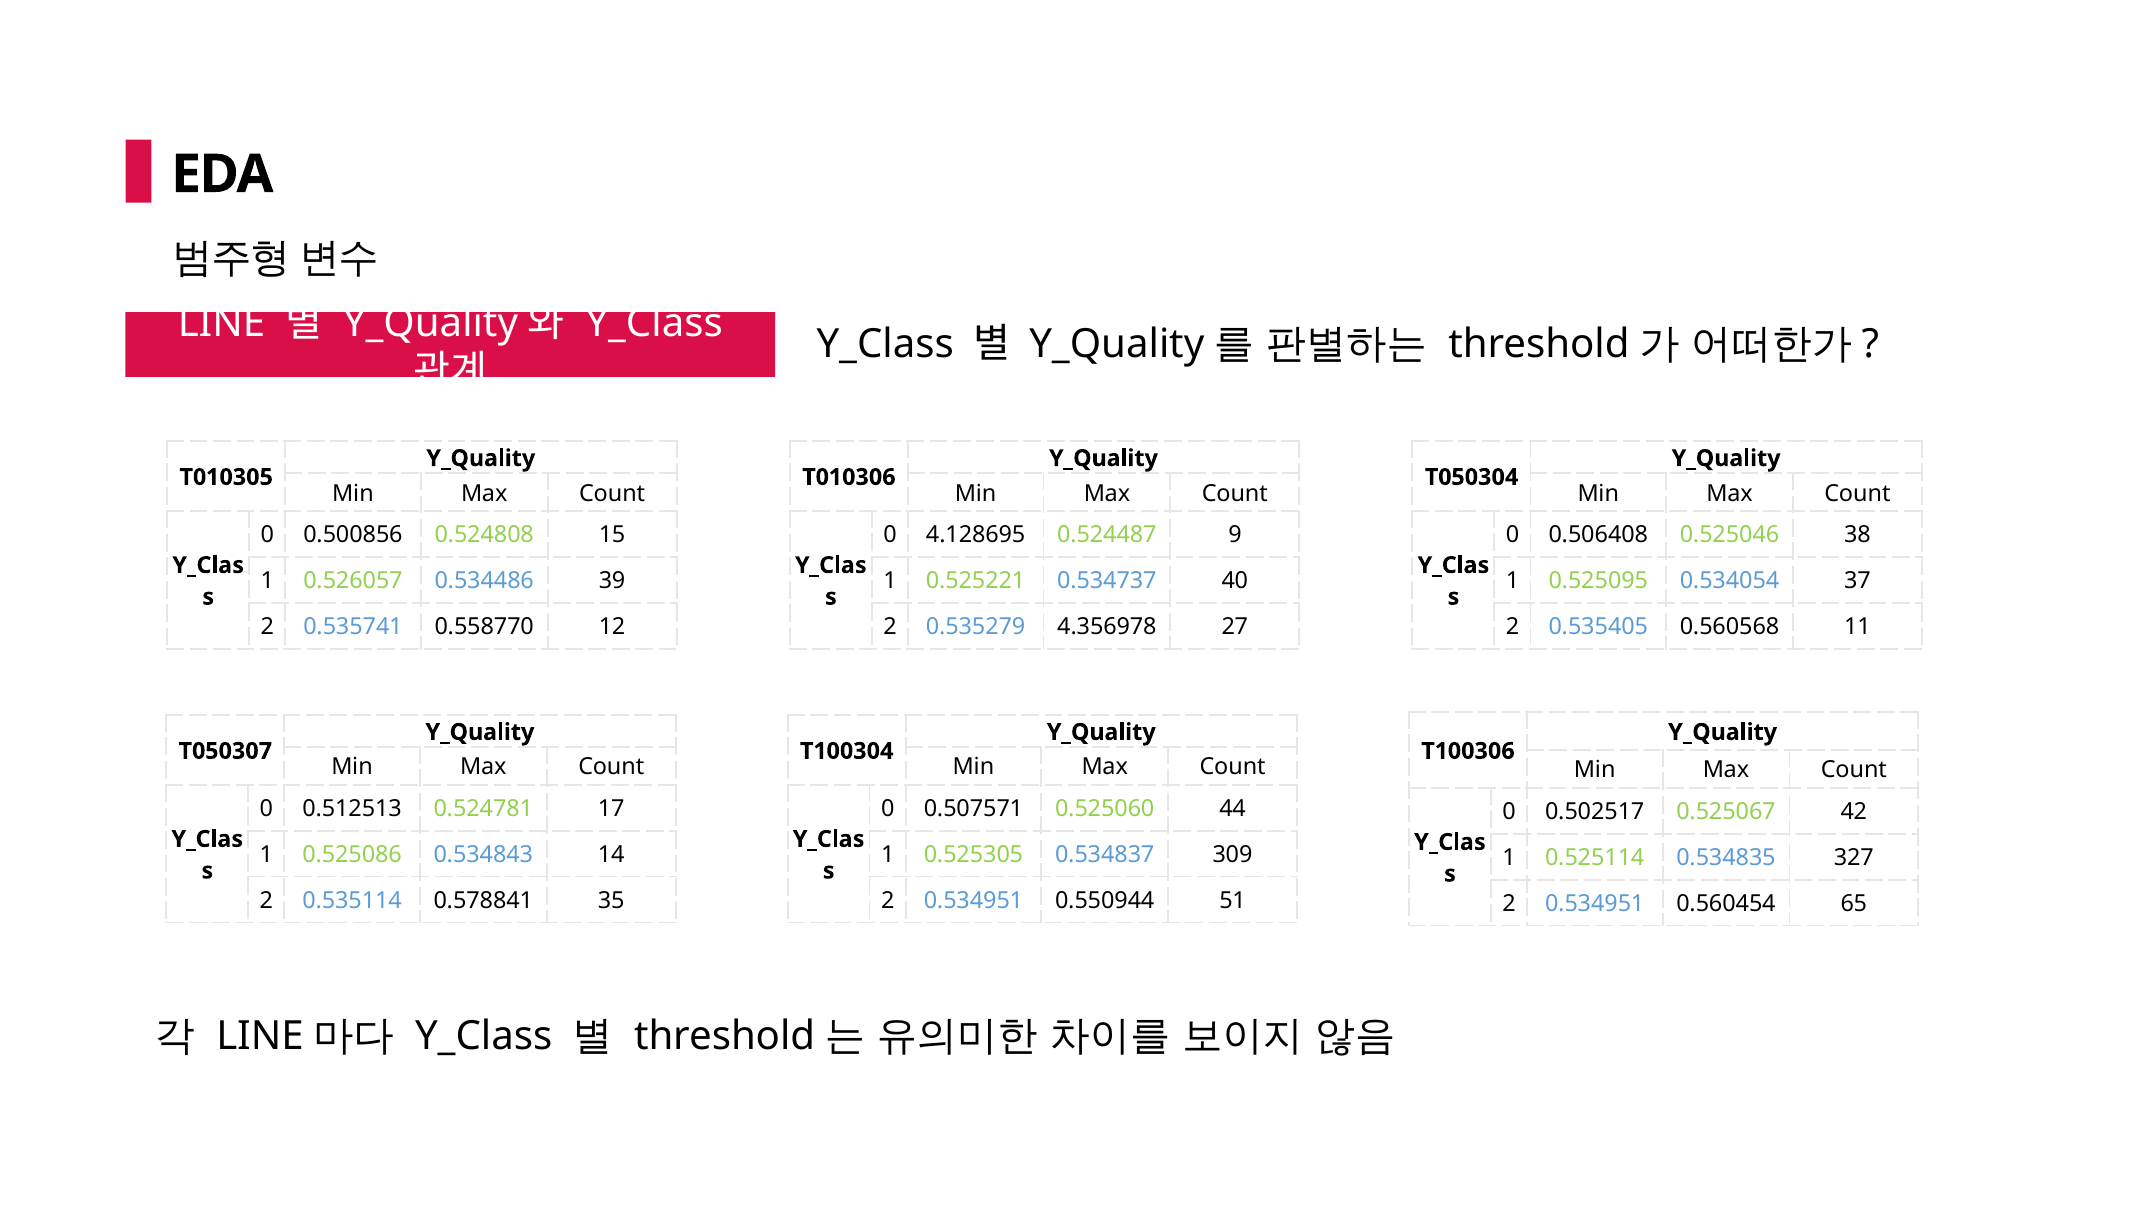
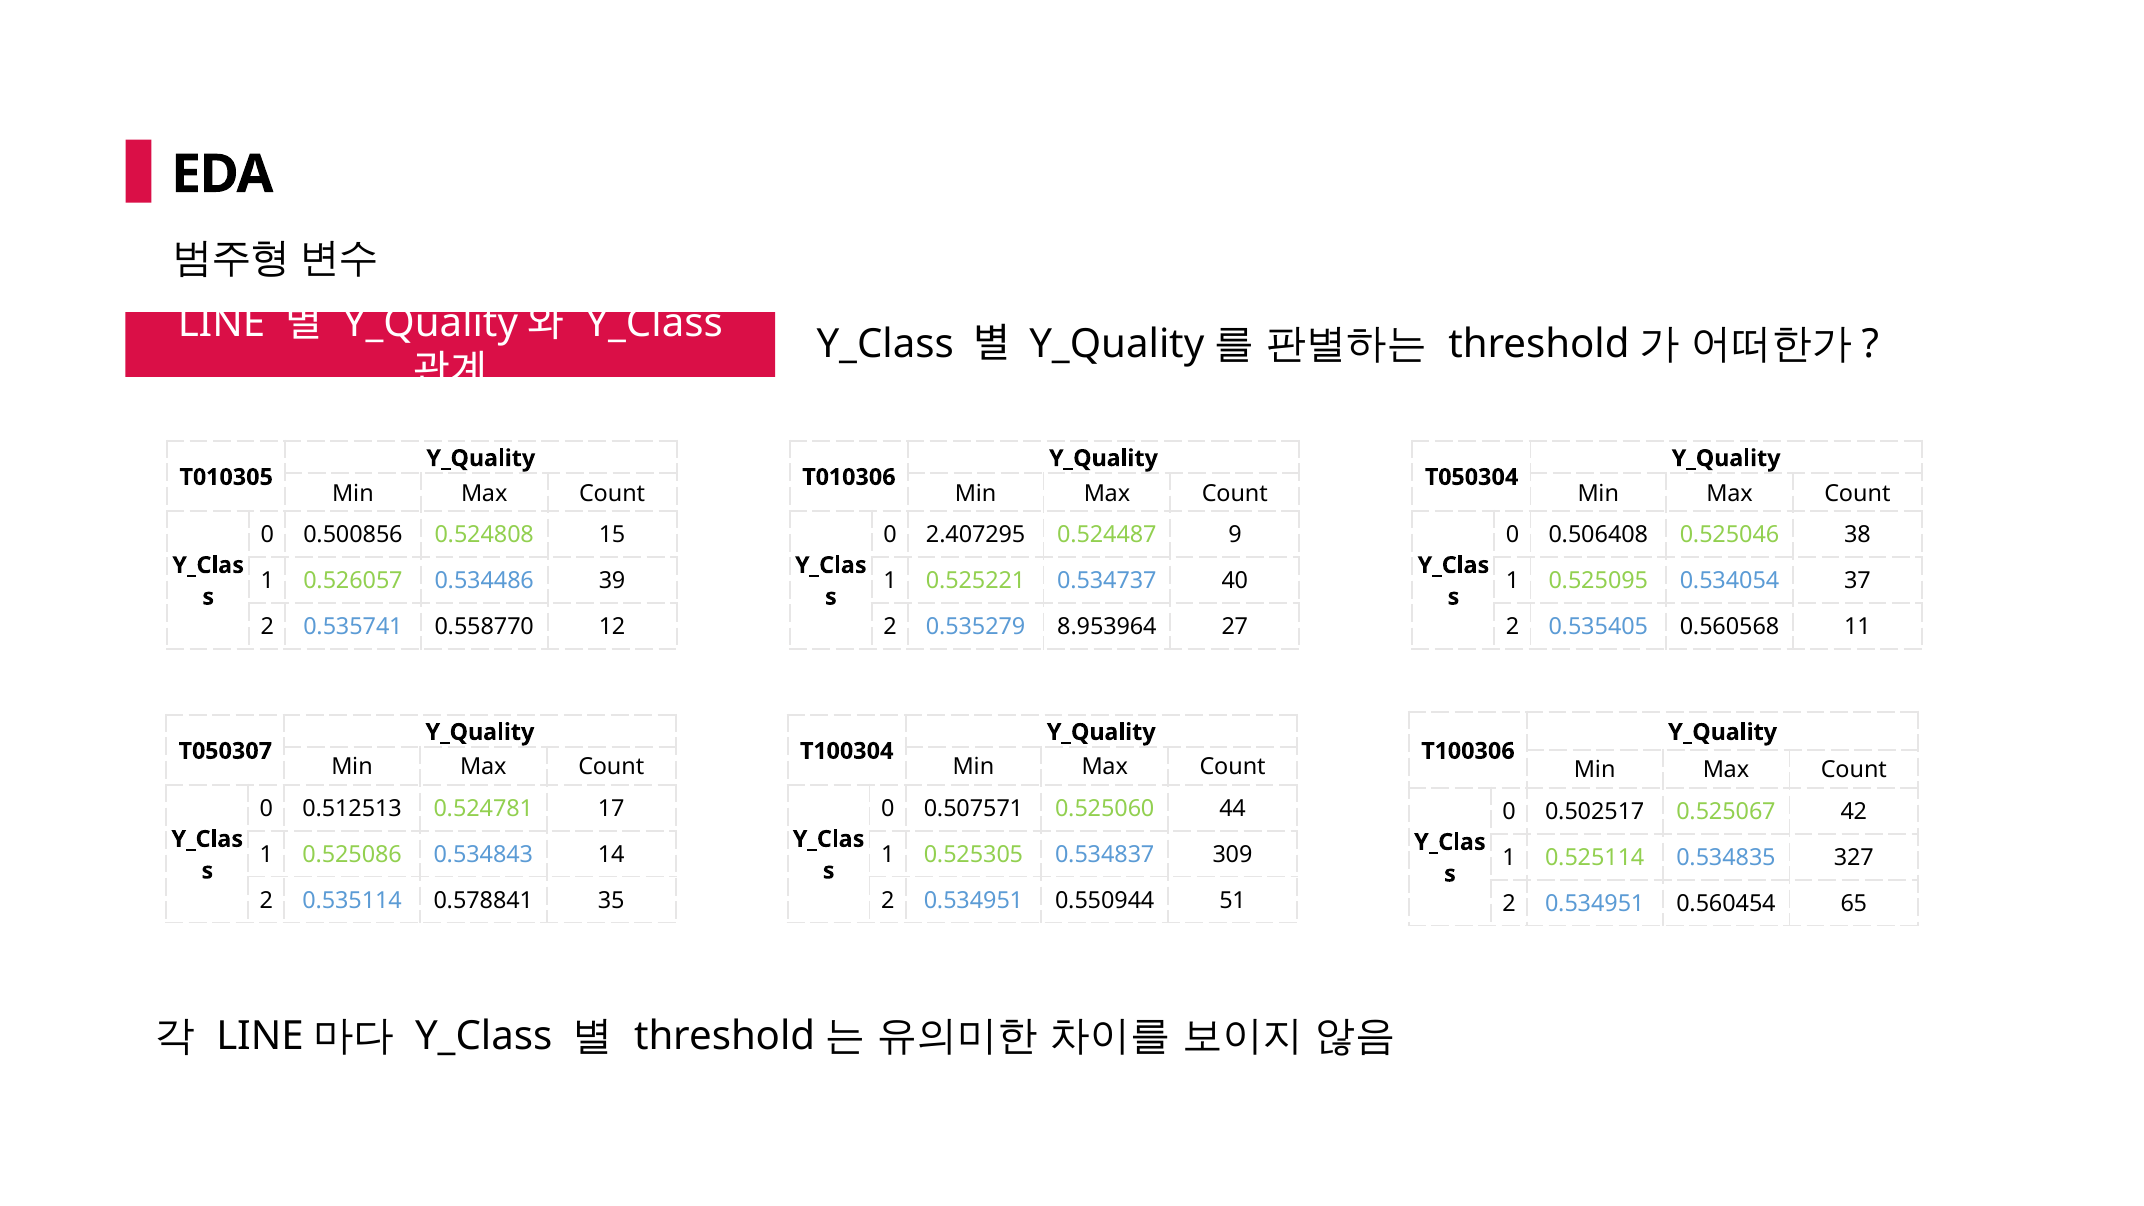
4.128695: 4.128695 -> 2.407295
4.356978: 4.356978 -> 8.953964
